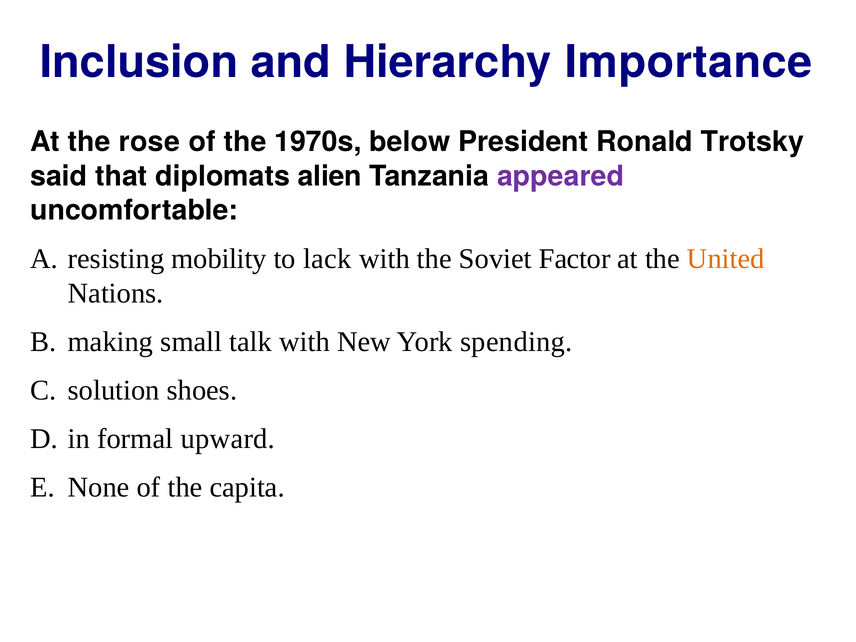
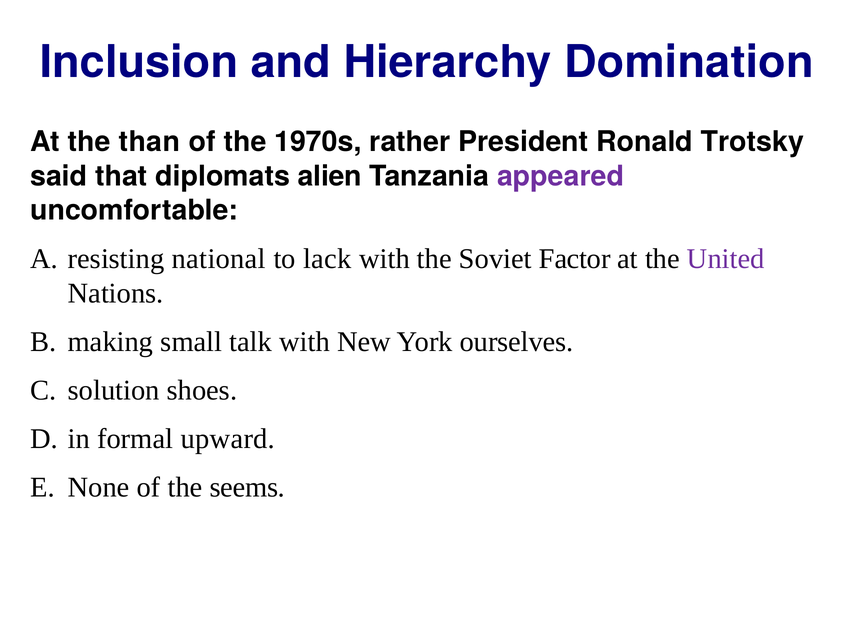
Importance: Importance -> Domination
rose: rose -> than
below: below -> rather
mobility: mobility -> national
United colour: orange -> purple
spending: spending -> ourselves
capita: capita -> seems
